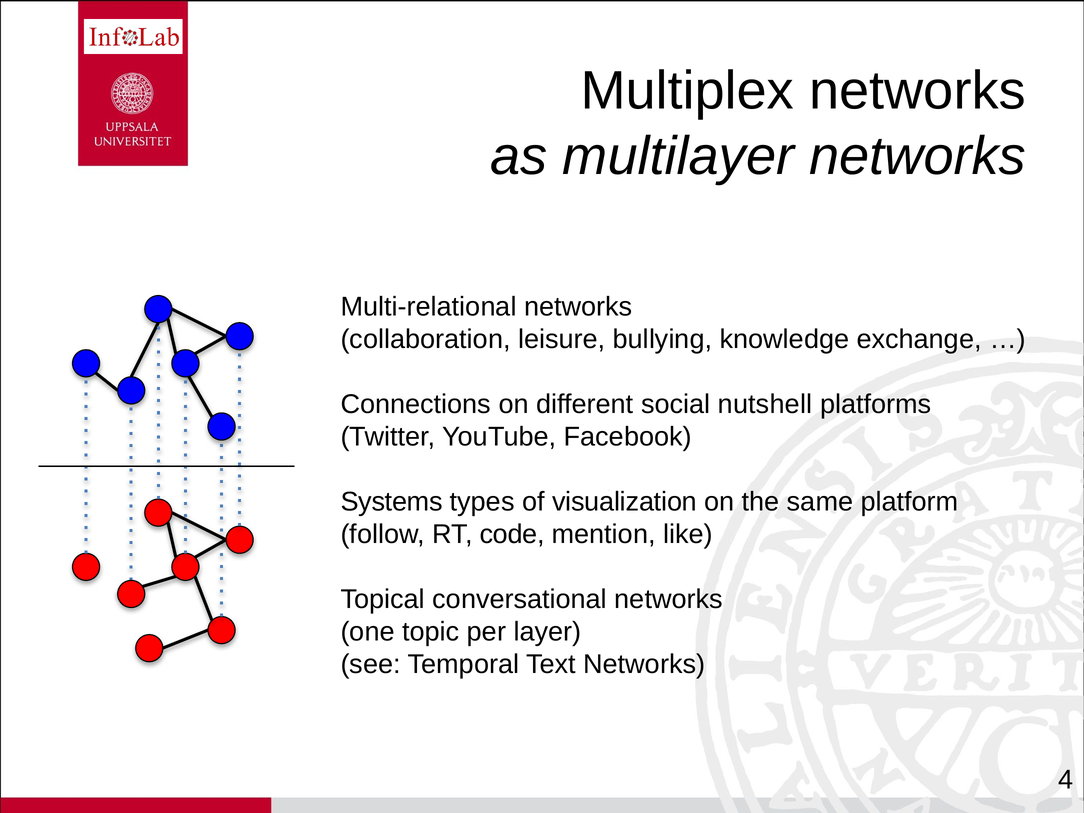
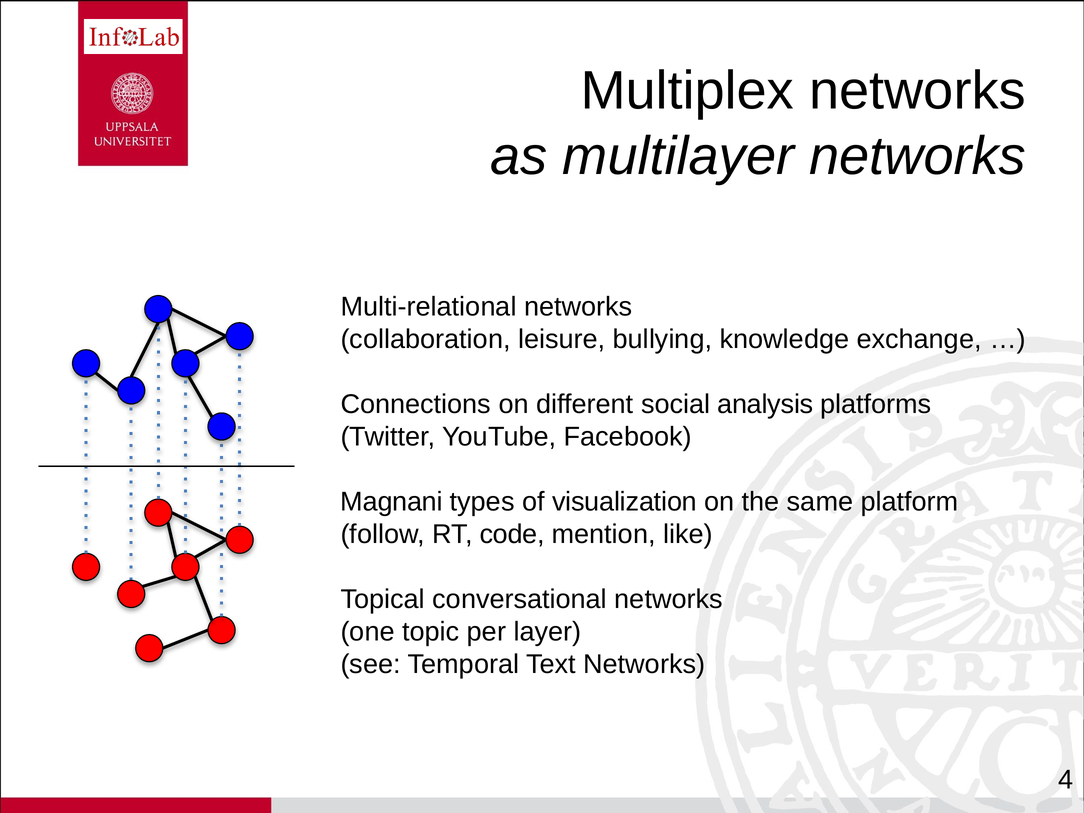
nutshell: nutshell -> analysis
Systems: Systems -> Magnani
